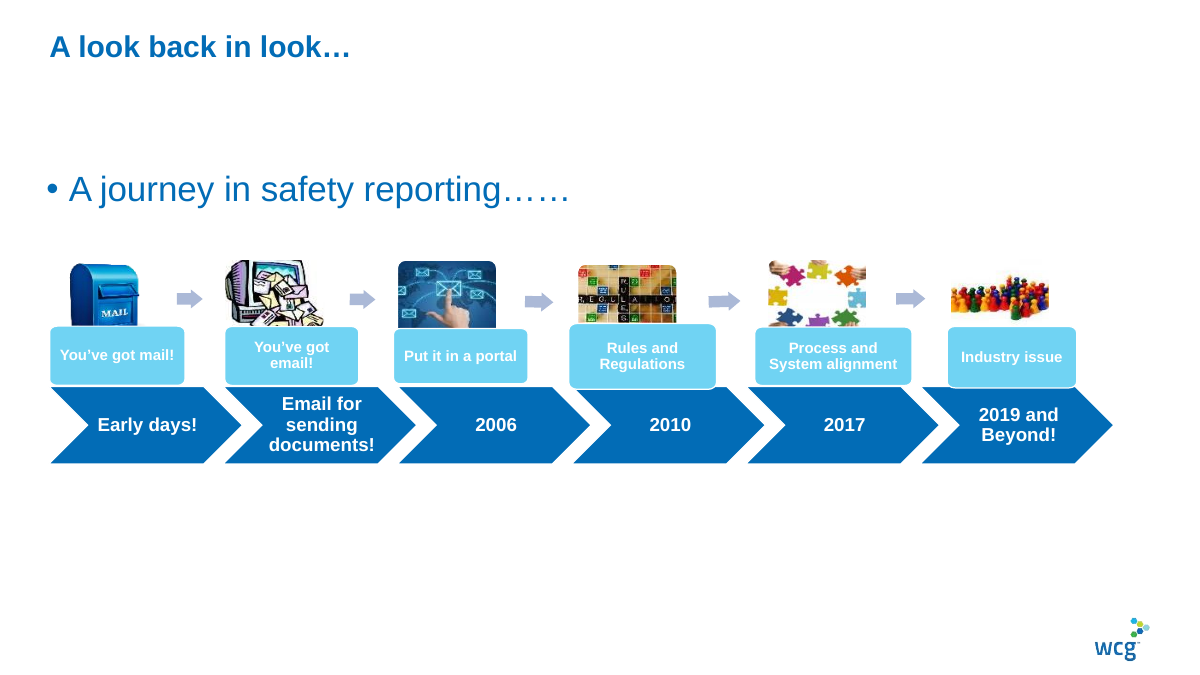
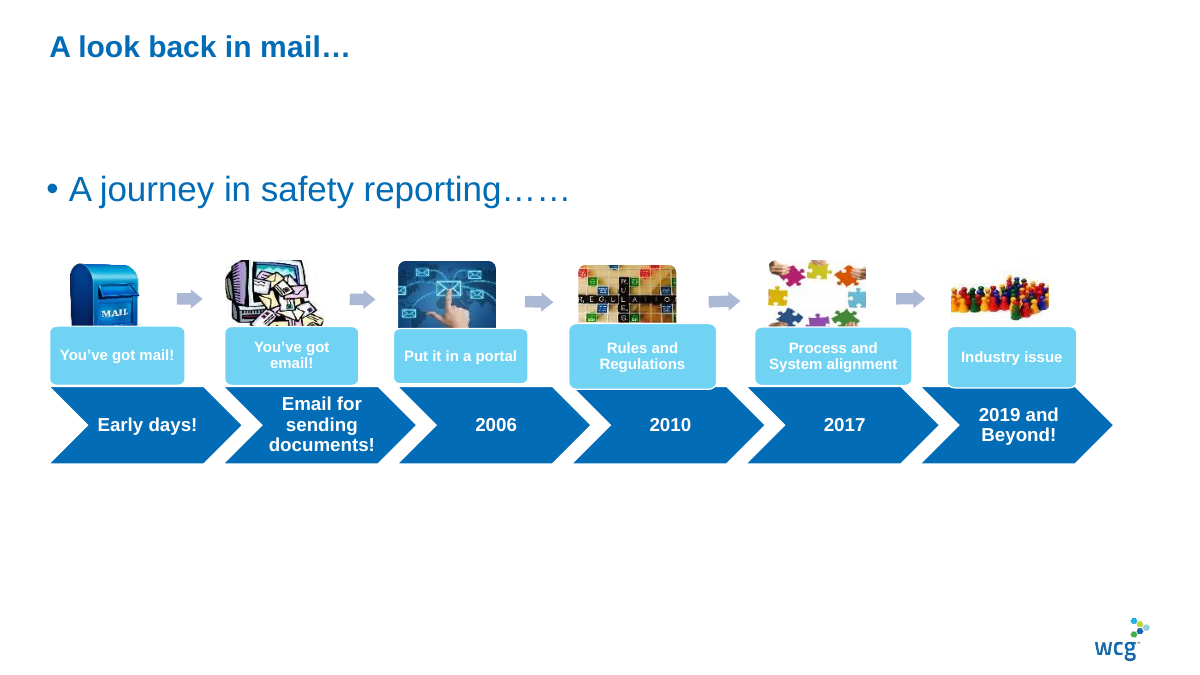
look…: look… -> mail…
